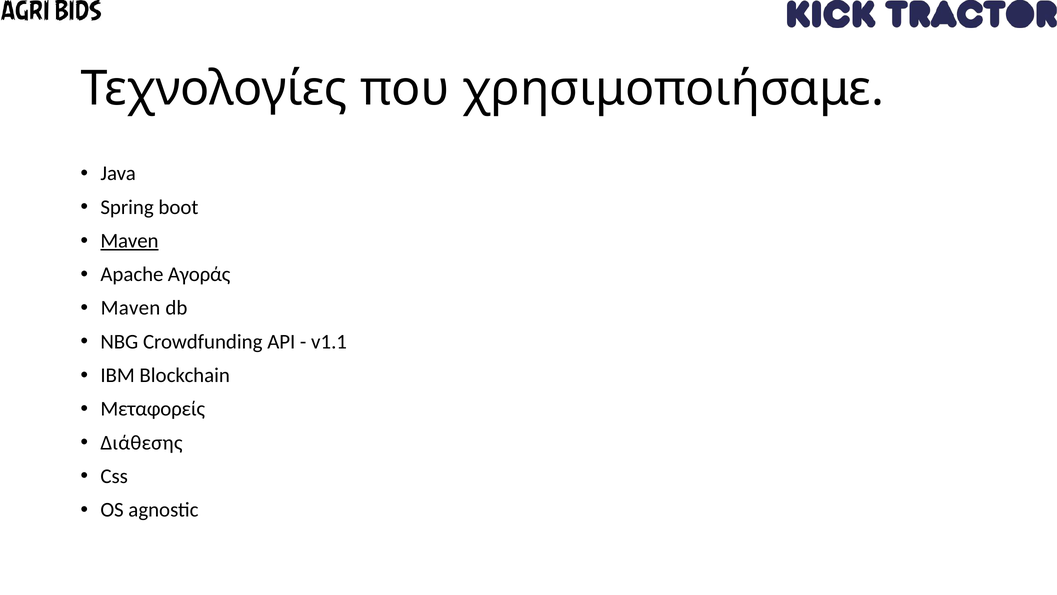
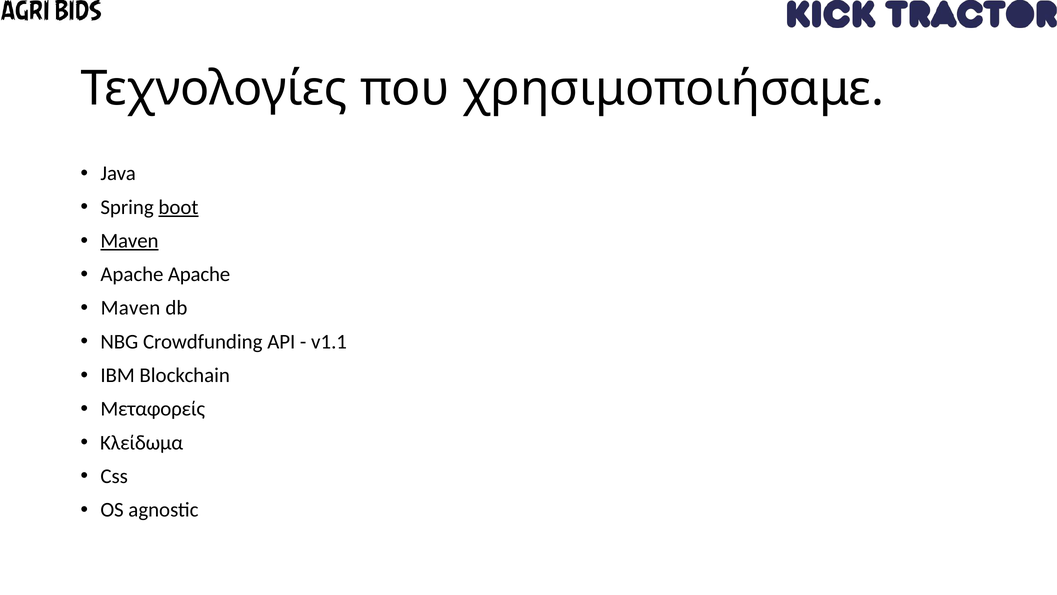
boot underline: none -> present
Apache Αγοράς: Αγοράς -> Apache
Διάθεσης: Διάθεσης -> Κλείδωμα
